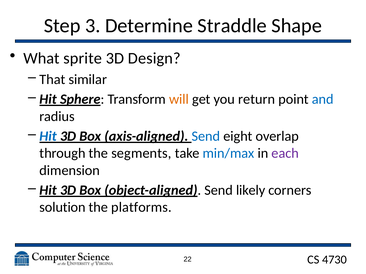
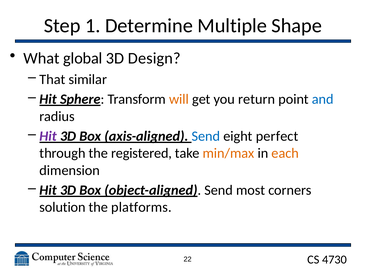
3: 3 -> 1
Straddle: Straddle -> Multiple
sprite: sprite -> global
Hit at (48, 136) colour: blue -> purple
overlap: overlap -> perfect
segments: segments -> registered
min/max colour: blue -> orange
each colour: purple -> orange
likely: likely -> most
